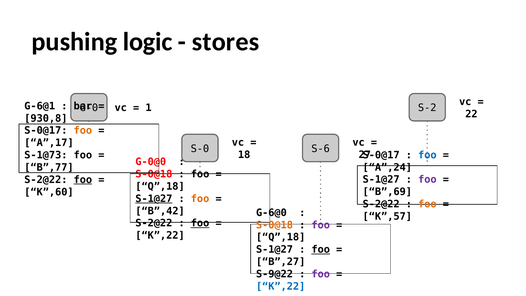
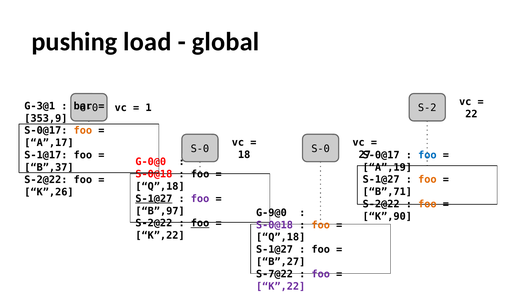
logic: logic -> load
stores: stores -> global
G-6@1: G-6@1 -> G-3@1
930,8: 930,8 -> 353,9
S-0 S-6: S-6 -> S-0
S-1@73: S-1@73 -> S-1@17
A”,24: A”,24 -> A”,19
B”,77: B”,77 -> B”,37
foo at (427, 180) colour: purple -> orange
foo at (83, 180) underline: present -> none
B”,69: B”,69 -> B”,71
K”,60: K”,60 -> K”,26
foo at (200, 199) colour: orange -> purple
B”,42: B”,42 -> B”,97
G-6@0: G-6@0 -> G-9@0
K”,57: K”,57 -> K”,90
S-0@18 at (274, 225) colour: orange -> purple
foo at (321, 225) colour: purple -> orange
foo at (321, 249) underline: present -> none
S-9@22: S-9@22 -> S-7@22
K”,22 at (281, 286) colour: blue -> purple
